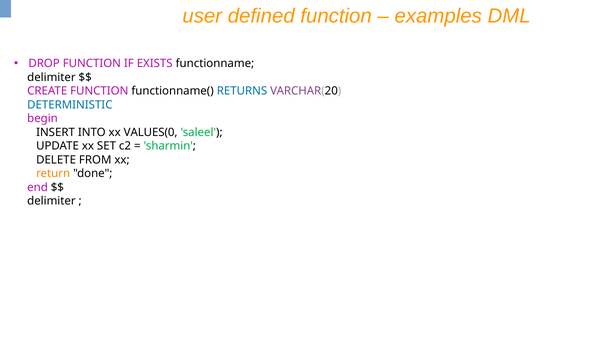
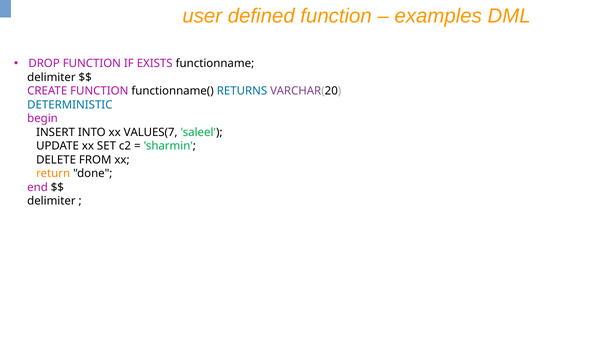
VALUES(0: VALUES(0 -> VALUES(7
